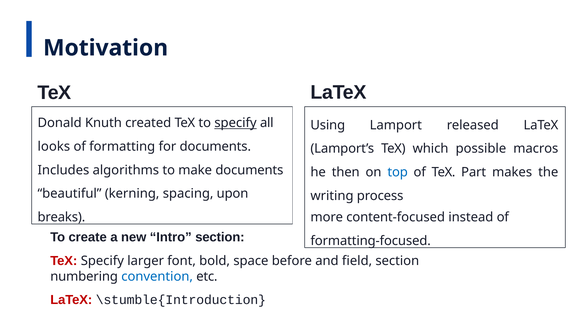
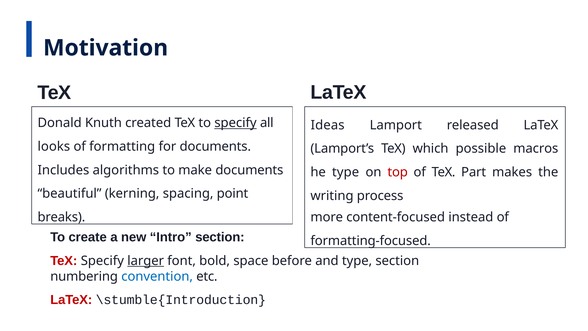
Using: Using -> Ideas
he then: then -> type
top colour: blue -> red
upon: upon -> point
larger underline: none -> present
and field: field -> type
